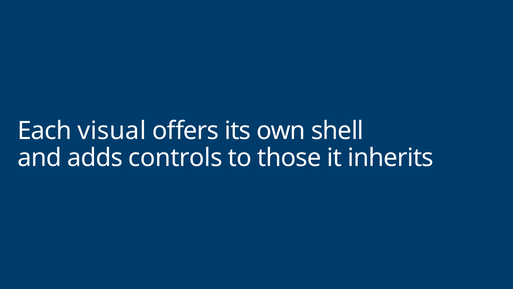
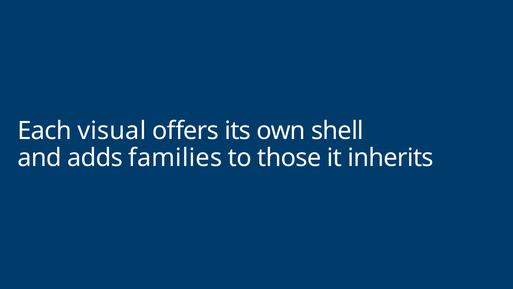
controls: controls -> families
